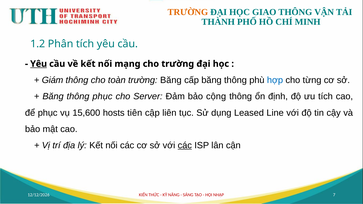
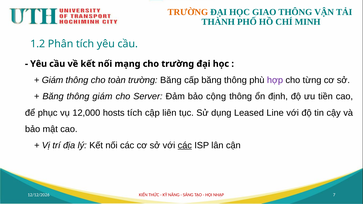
Yêu at (39, 64) underline: present -> none
hợp colour: blue -> purple
thông phục: phục -> giám
ưu tích: tích -> tiền
15,600: 15,600 -> 12,000
hosts tiên: tiên -> tích
